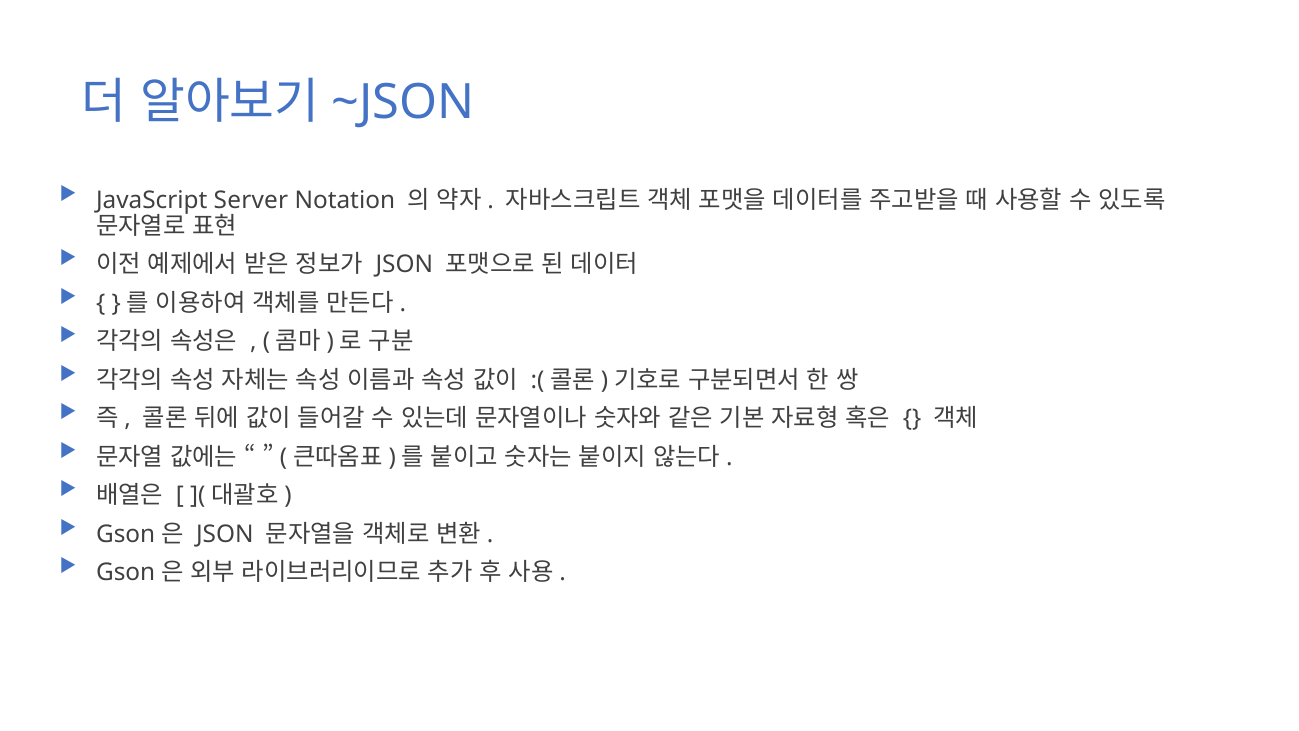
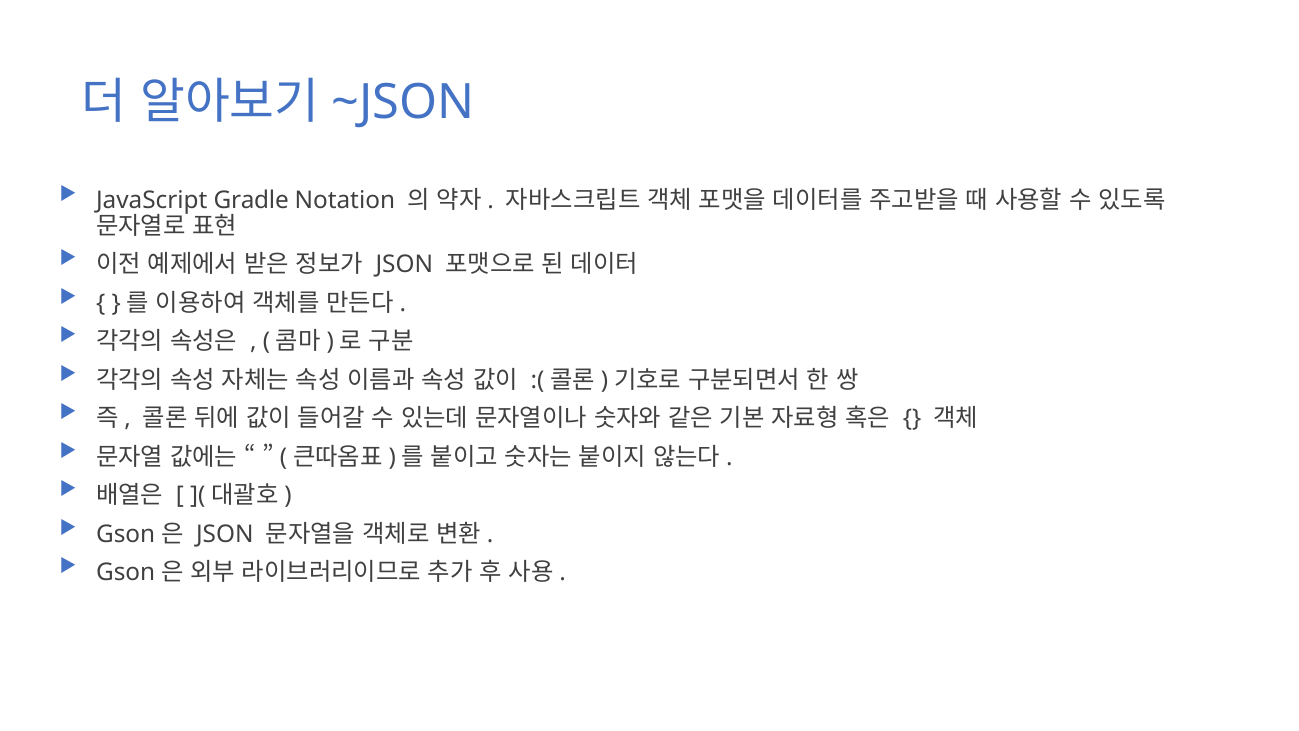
Server: Server -> Gradle
